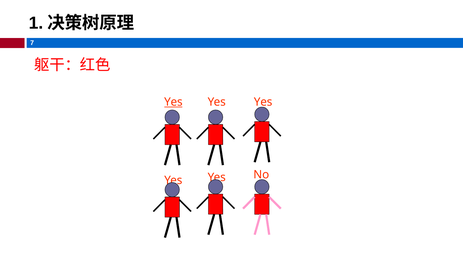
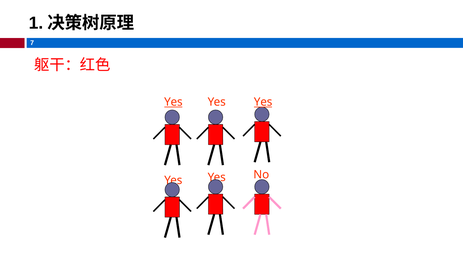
Yes at (263, 102) underline: none -> present
